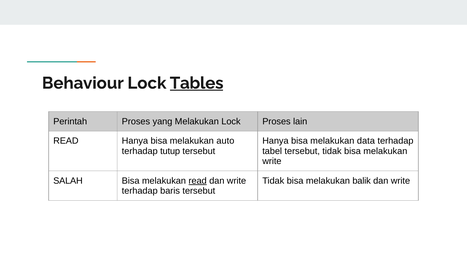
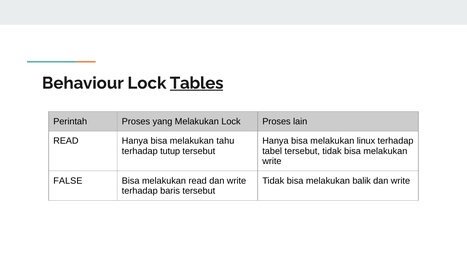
auto: auto -> tahu
data: data -> linux
SALAH: SALAH -> FALSE
read at (198, 181) underline: present -> none
